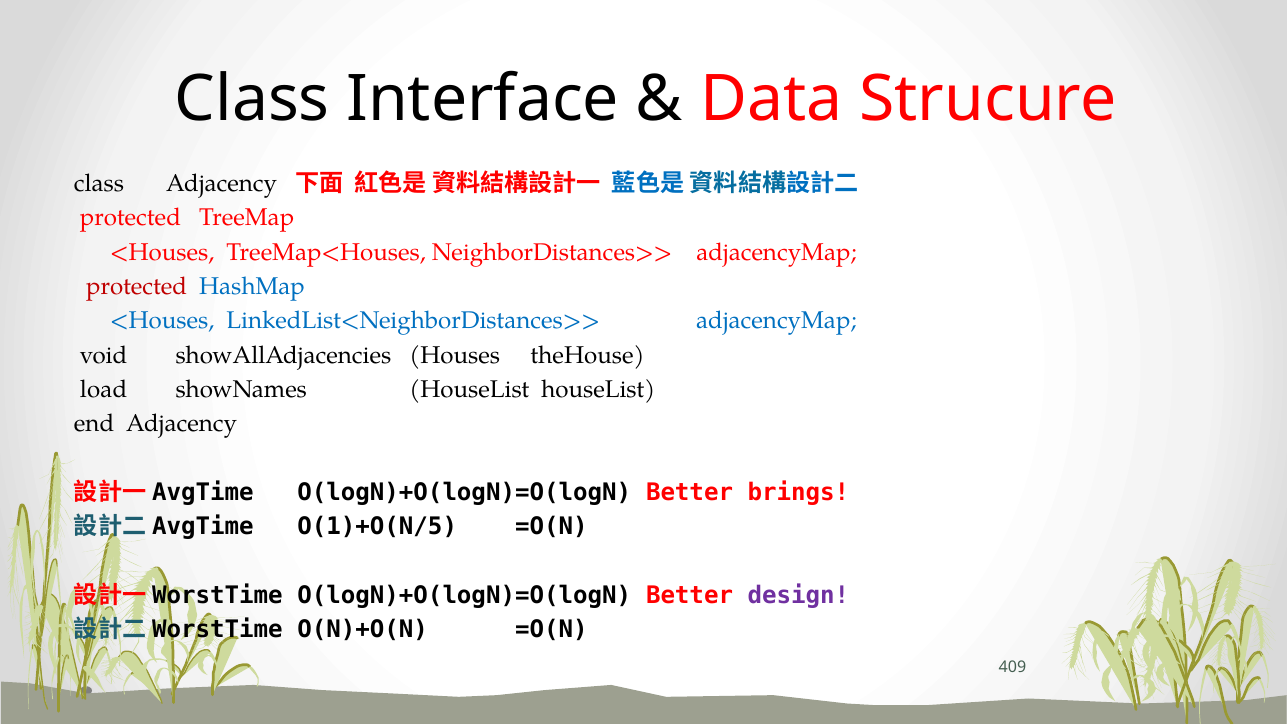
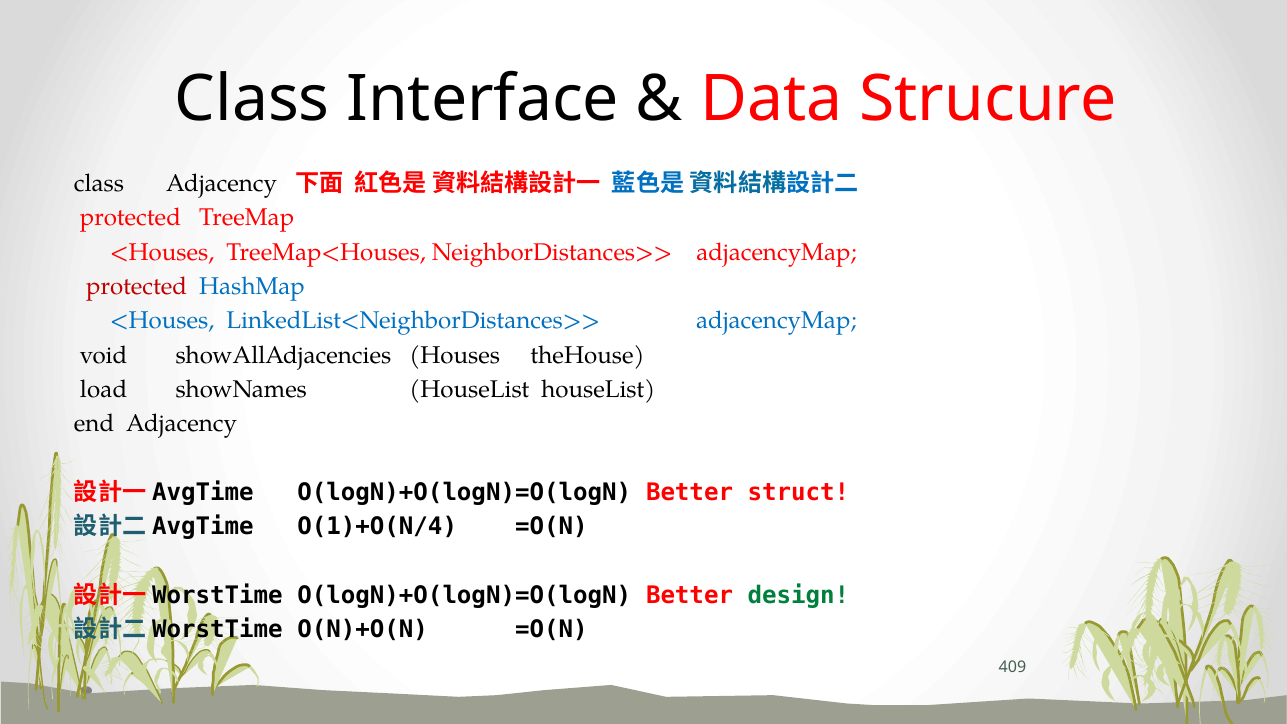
brings: brings -> struct
O(1)+O(N/5: O(1)+O(N/5 -> O(1)+O(N/4
design colour: purple -> green
